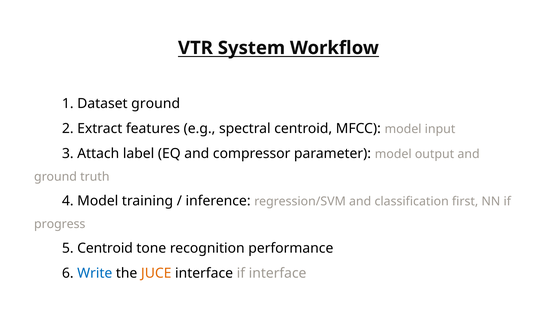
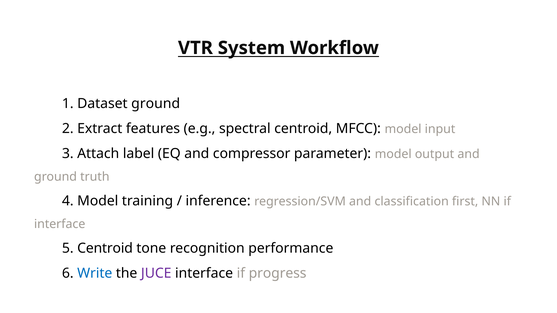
progress at (60, 224): progress -> interface
JUCE colour: orange -> purple
if interface: interface -> progress
